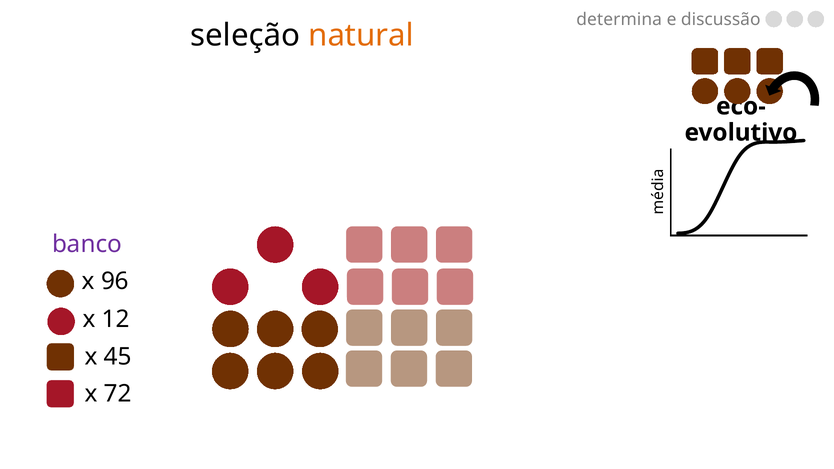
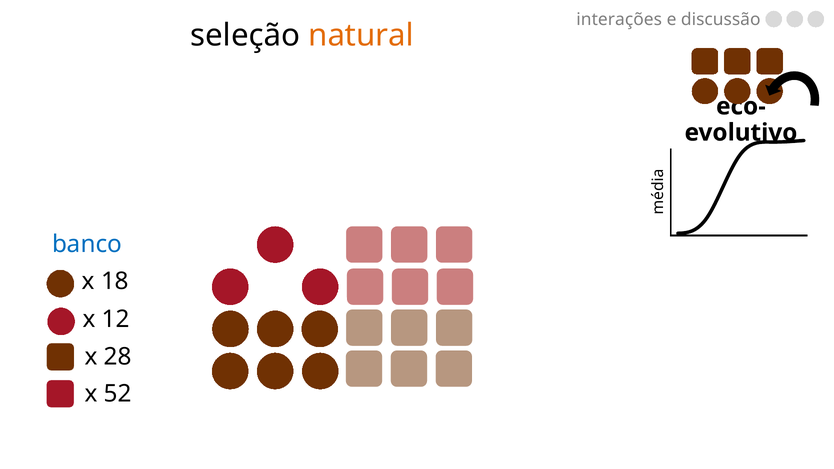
determina: determina -> interações
banco colour: purple -> blue
96: 96 -> 18
45: 45 -> 28
72: 72 -> 52
